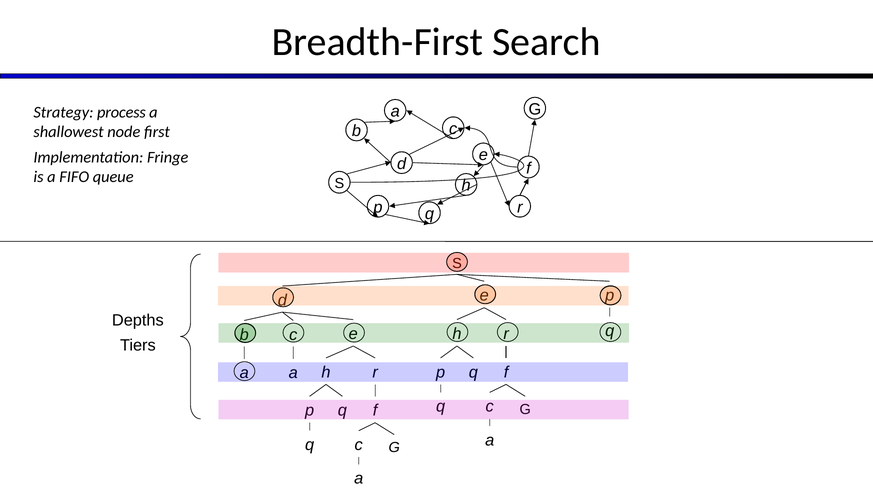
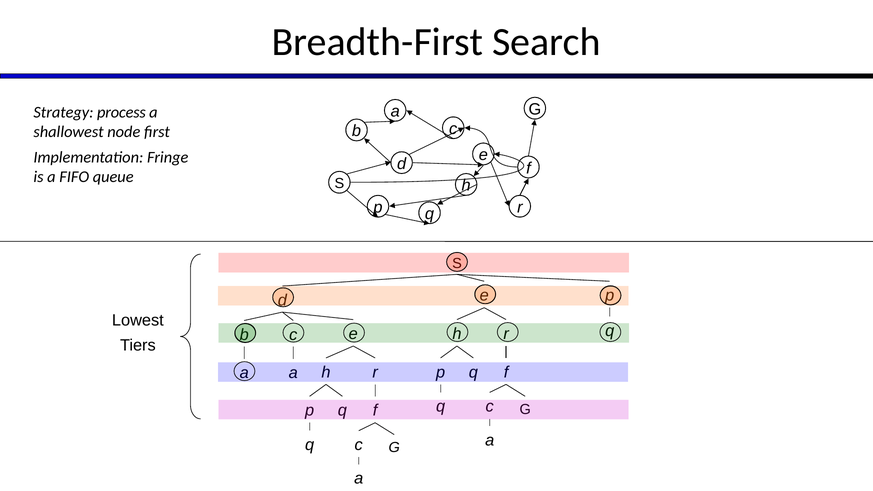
Depths: Depths -> Lowest
